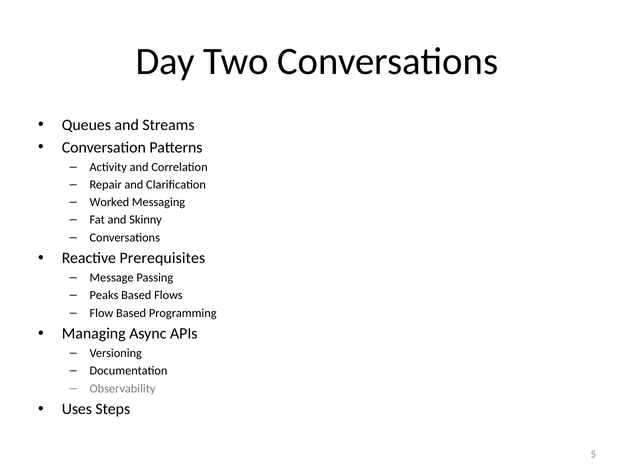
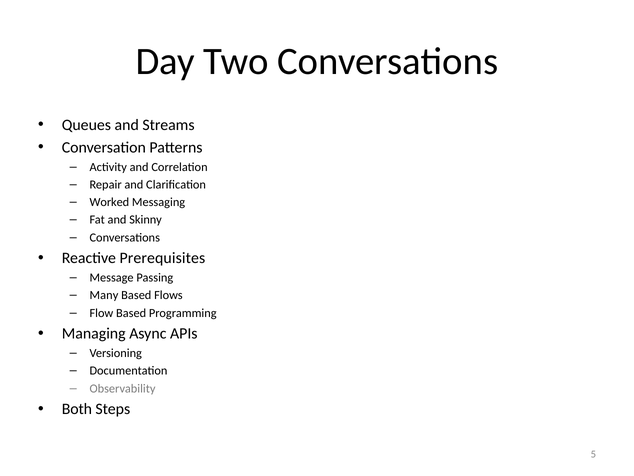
Peaks: Peaks -> Many
Uses: Uses -> Both
